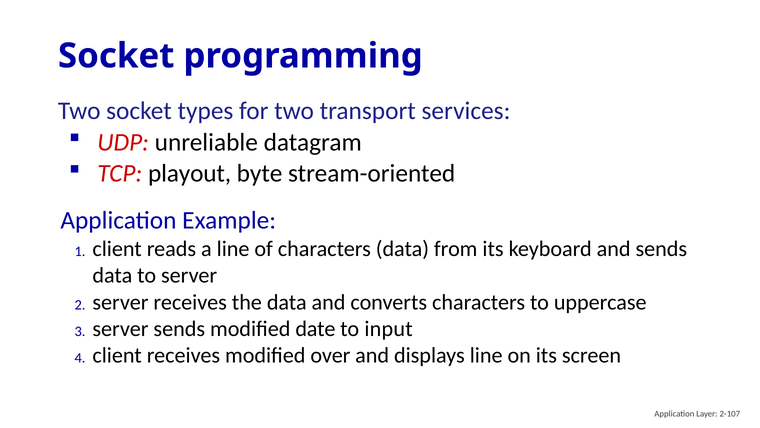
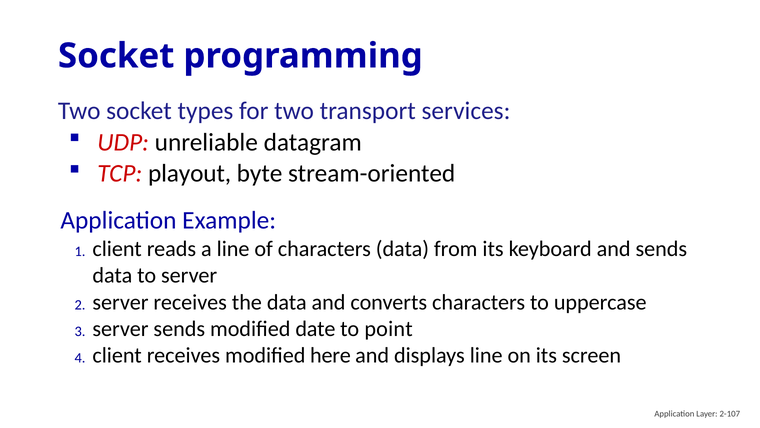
input: input -> point
over: over -> here
